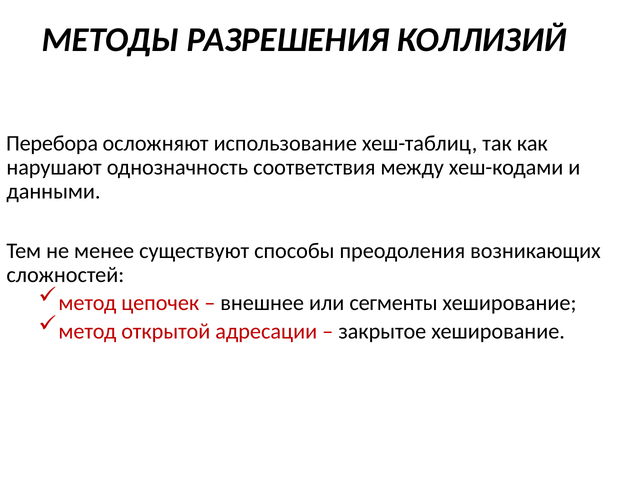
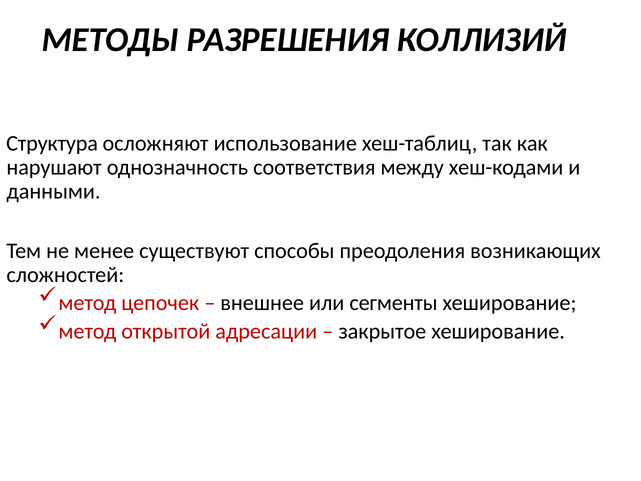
Перебора: Перебора -> Структура
